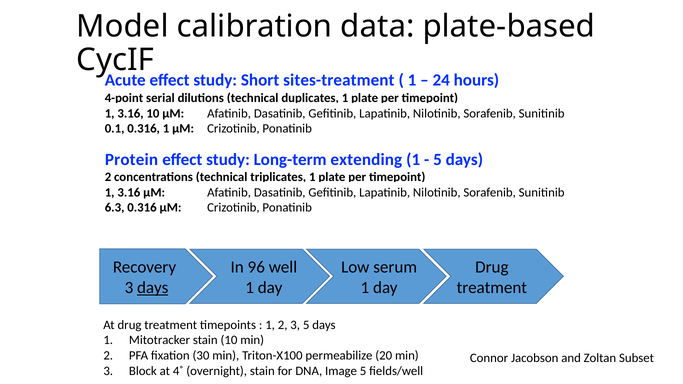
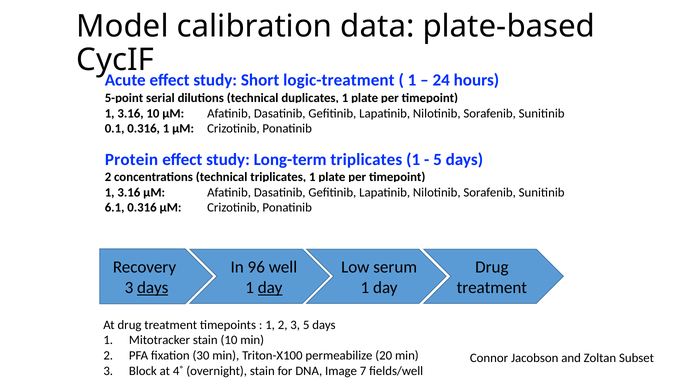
sites-treatment: sites-treatment -> logic-treatment
4-point: 4-point -> 5-point
Long-term extending: extending -> triplicates
6.3: 6.3 -> 6.1
day at (270, 288) underline: none -> present
Image 5: 5 -> 7
